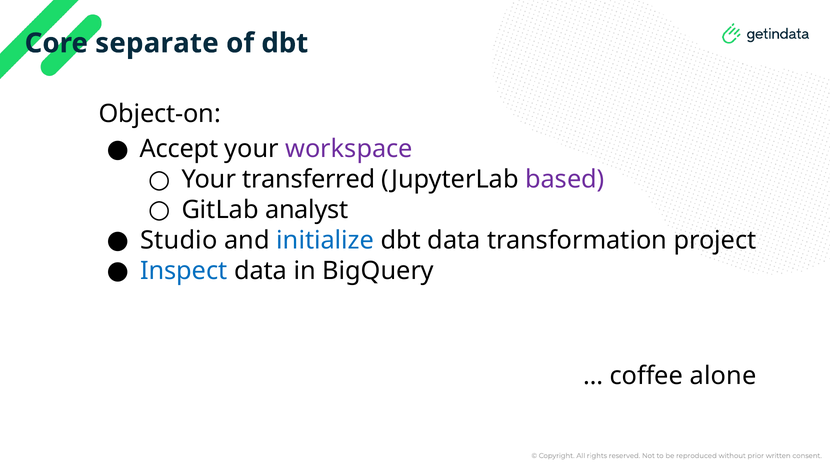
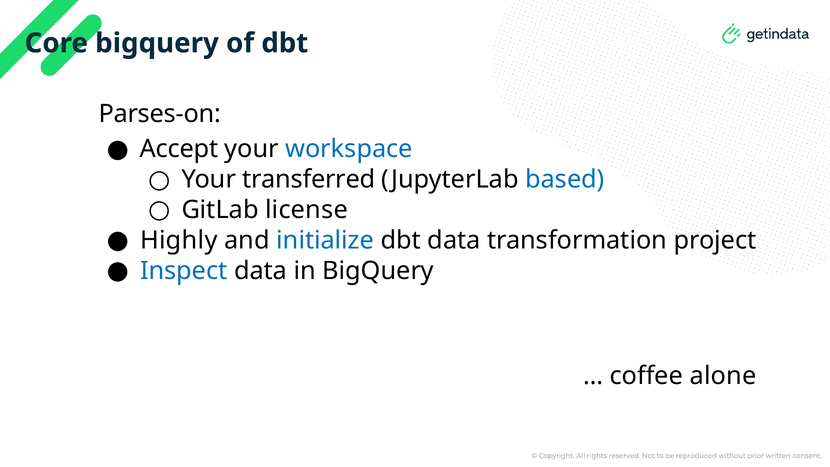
Core separate: separate -> bigquery
Object-on: Object-on -> Parses-on
workspace colour: purple -> blue
based colour: purple -> blue
analyst: analyst -> license
Studio: Studio -> Highly
